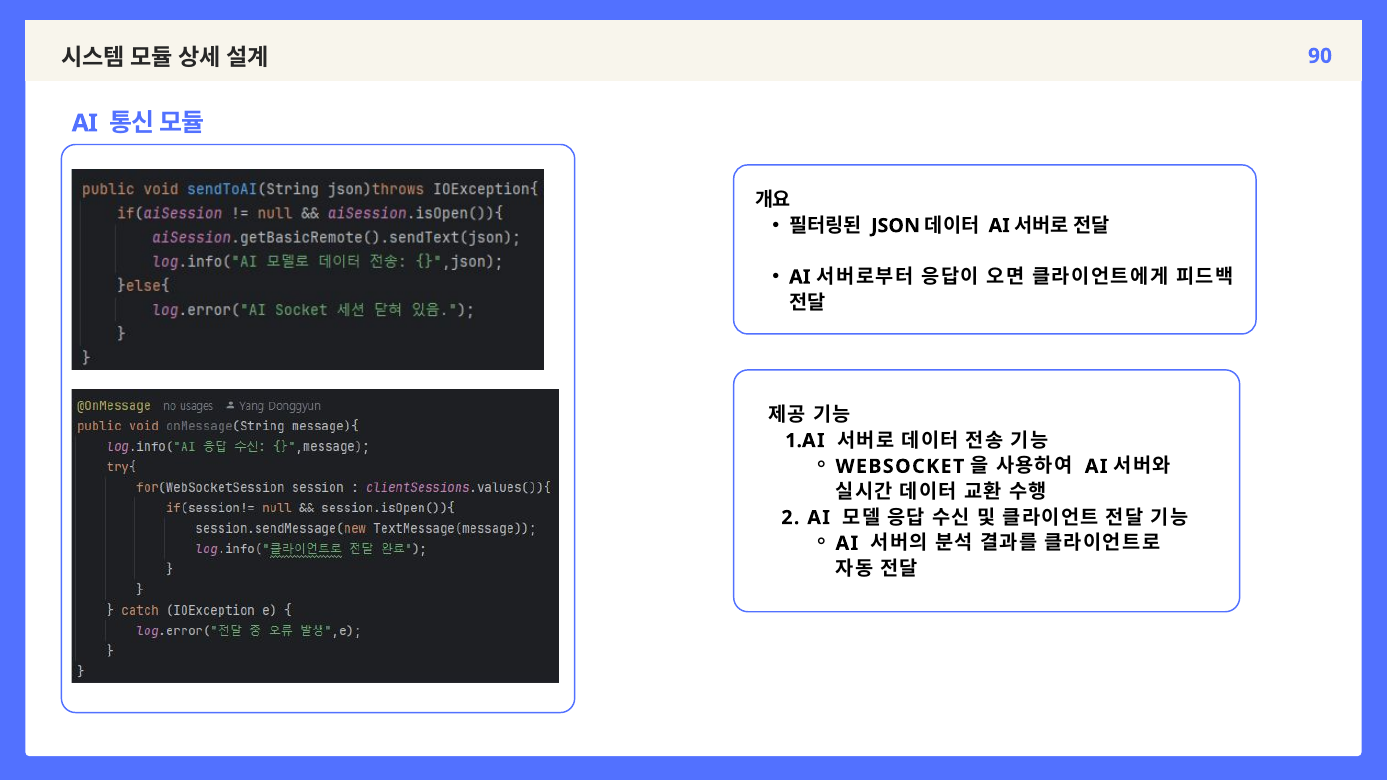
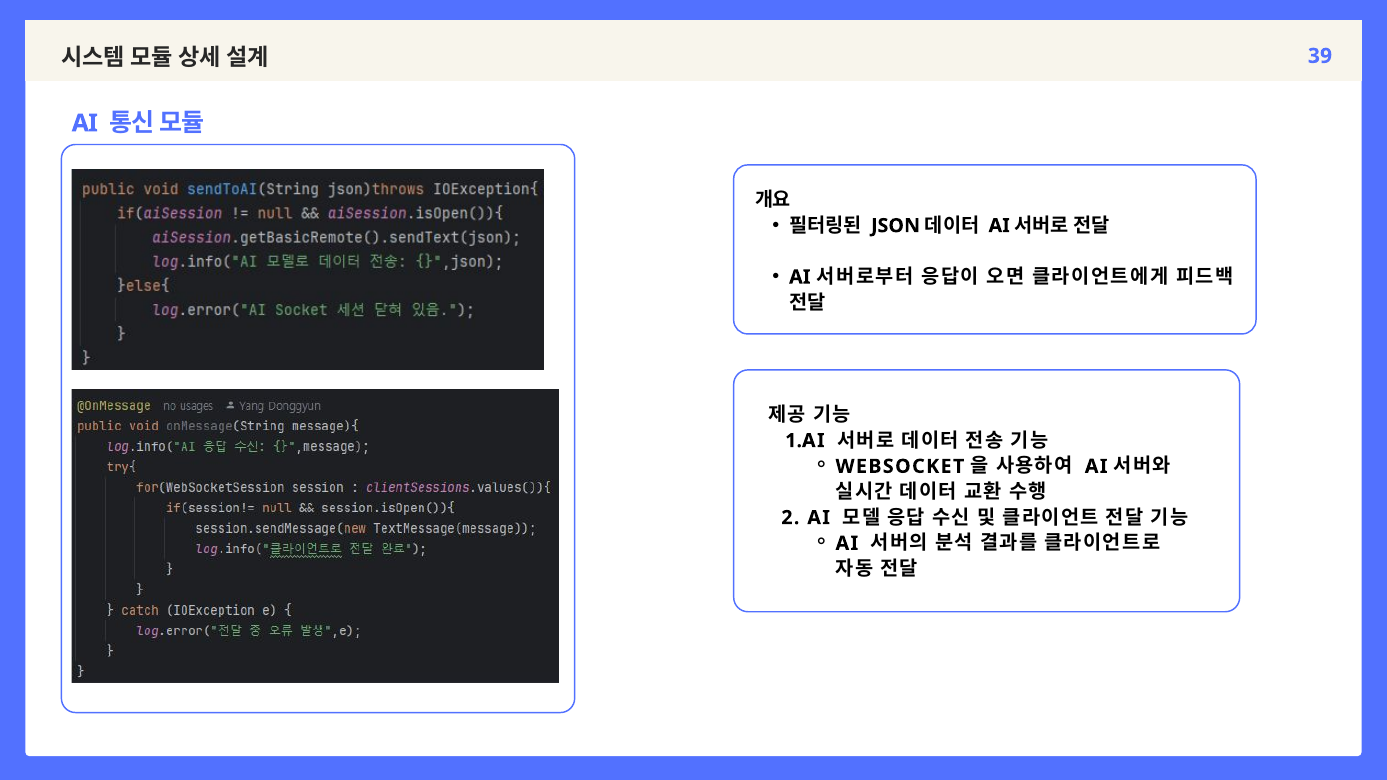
90: 90 -> 39
